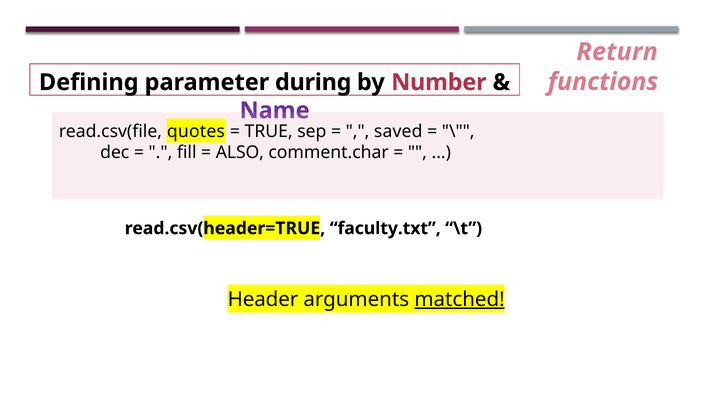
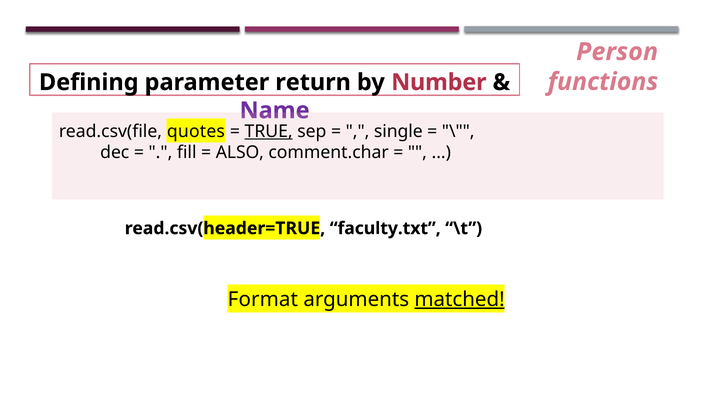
Return: Return -> Person
during: during -> return
TRUE underline: none -> present
saved: saved -> single
Header: Header -> Format
